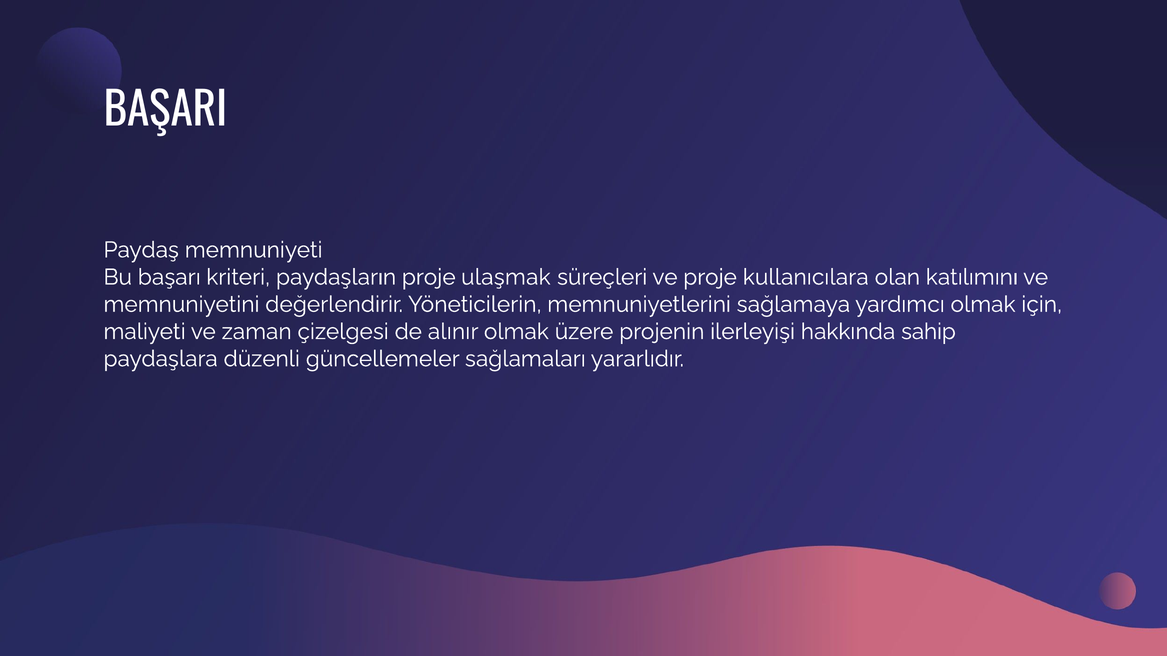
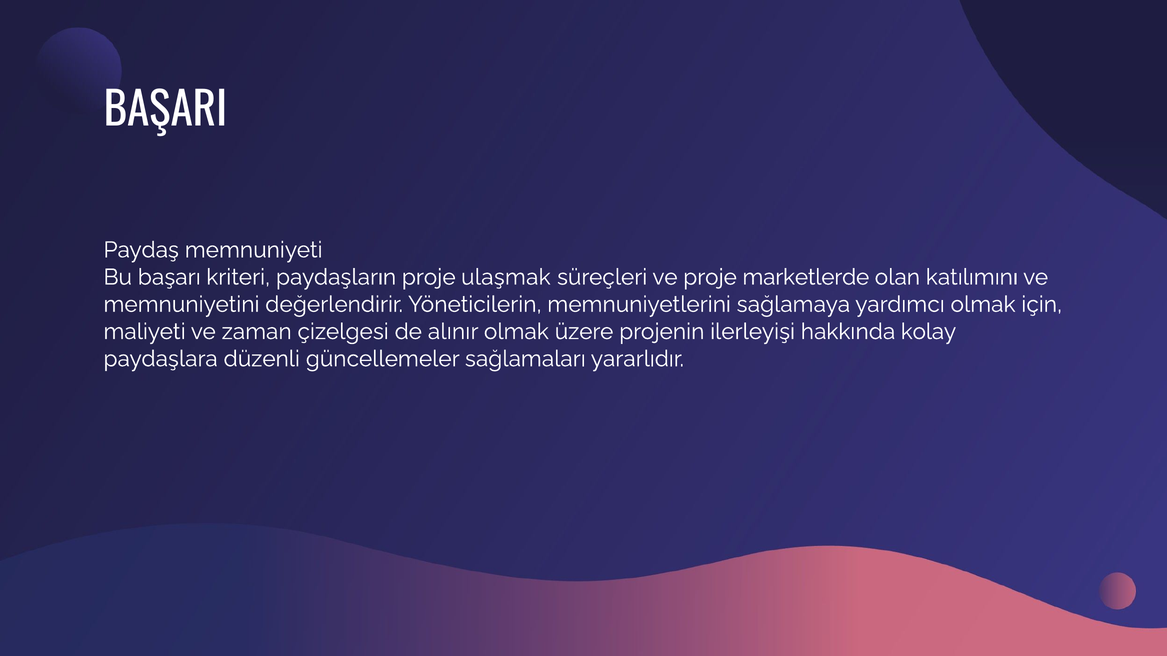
kullanıcılara: kullanıcılara -> marketlerde
sahip: sahip -> kolay
